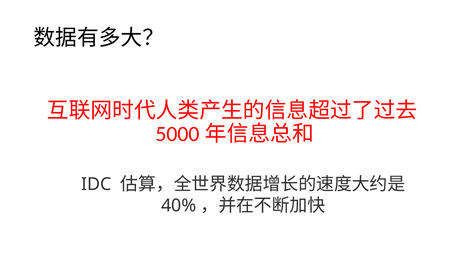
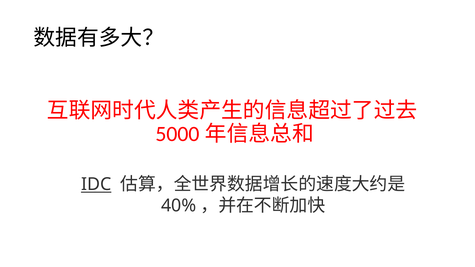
IDC underline: none -> present
